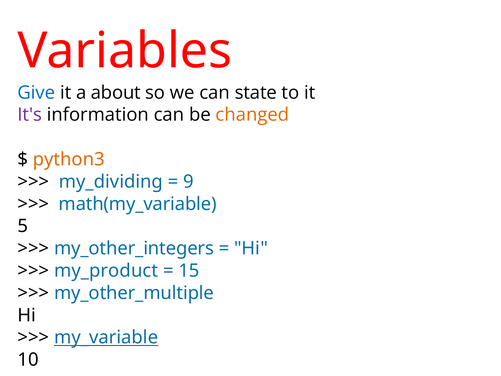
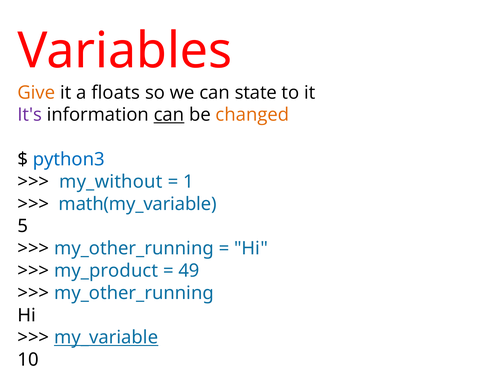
Give colour: blue -> orange
about: about -> floats
can at (169, 115) underline: none -> present
python3 colour: orange -> blue
my_dividing: my_dividing -> my_without
9: 9 -> 1
my_other_integers at (134, 248): my_other_integers -> my_other_running
15: 15 -> 49
my_other_multiple at (134, 293): my_other_multiple -> my_other_running
